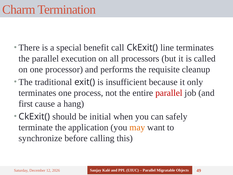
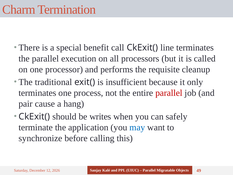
first: first -> pair
initial: initial -> writes
may colour: orange -> blue
